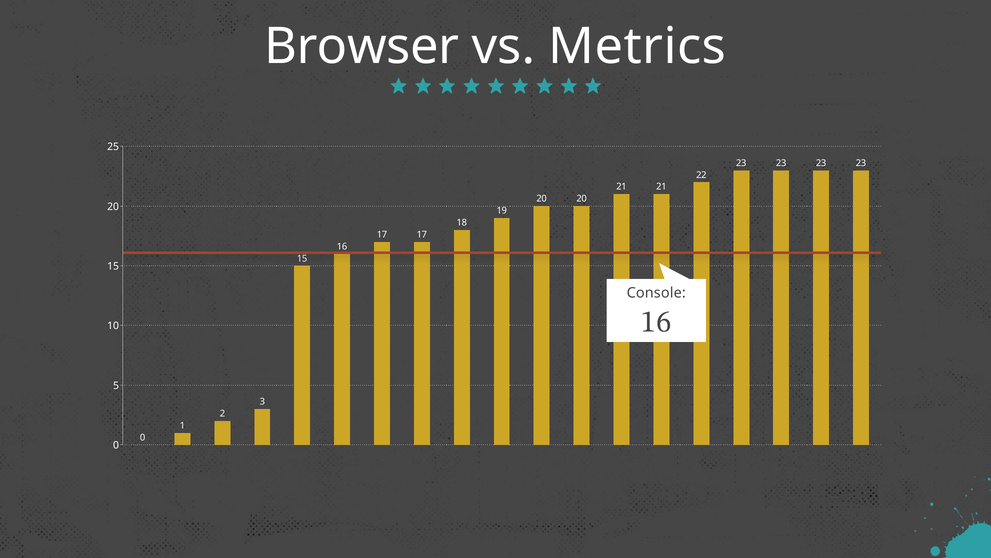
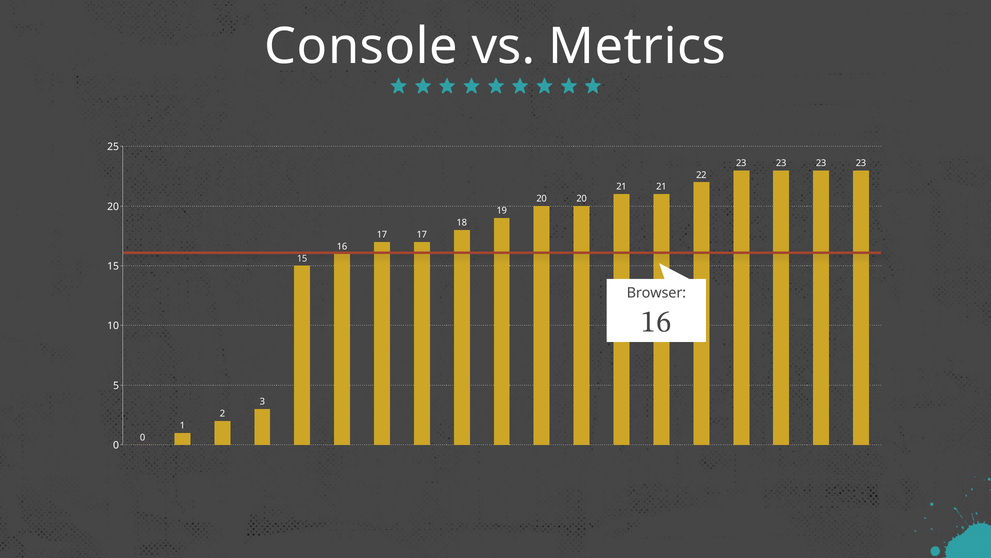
Browser: Browser -> Console
Console: Console -> Browser
